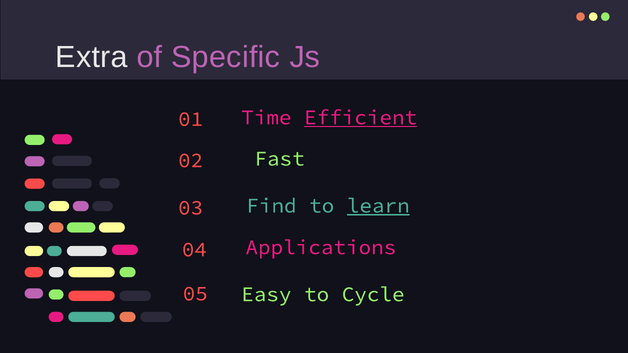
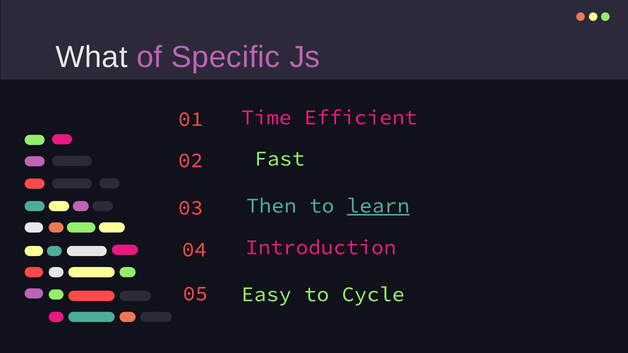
Extra: Extra -> What
Efficient underline: present -> none
Find: Find -> Then
Applications: Applications -> Introduction
